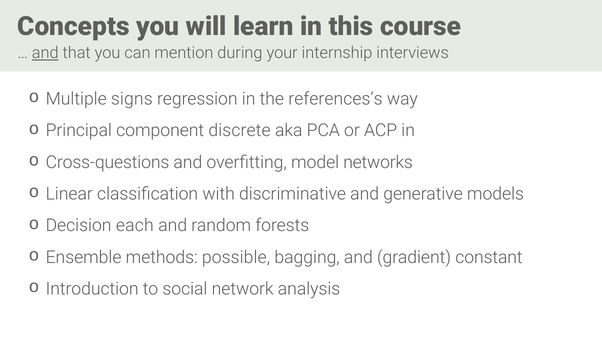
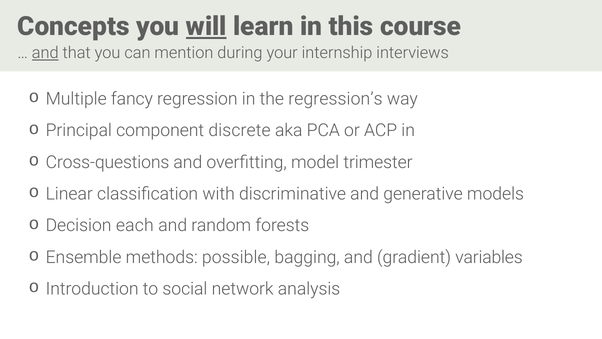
will underline: none -> present
signs: signs -> fancy
references’s: references’s -> regression’s
networks: networks -> trimester
constant: constant -> variables
